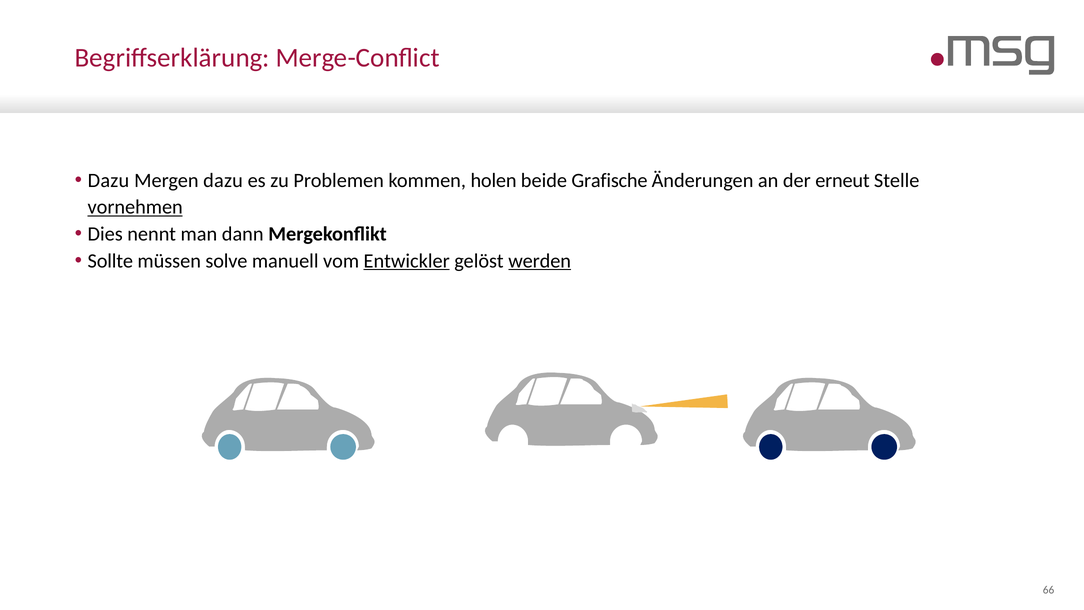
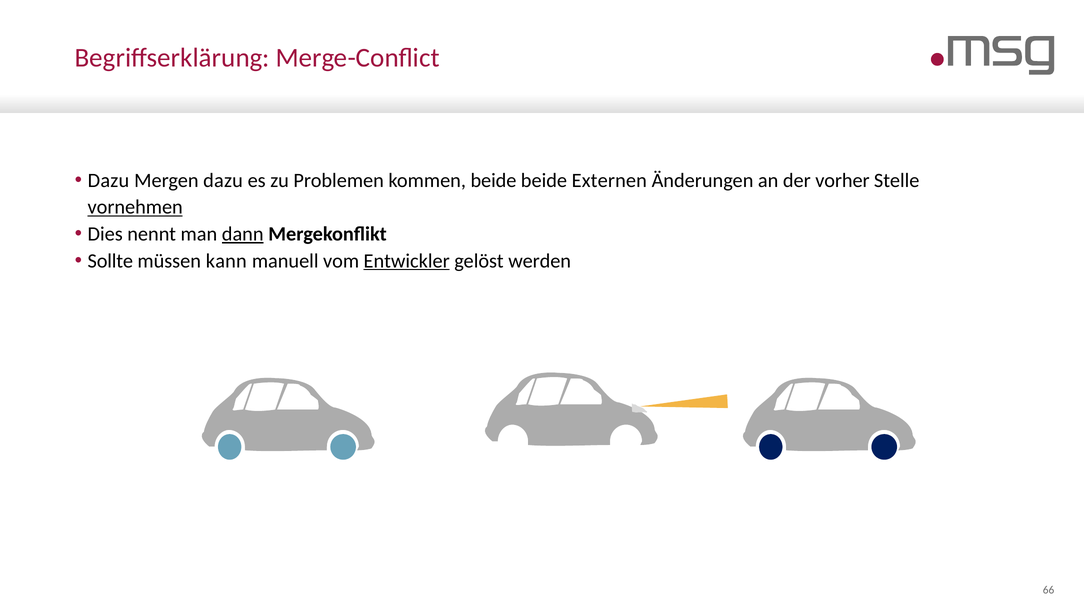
kommen holen: holen -> beide
Grafische: Grafische -> Externen
erneut: erneut -> vorher
dann underline: none -> present
solve: solve -> kann
werden underline: present -> none
